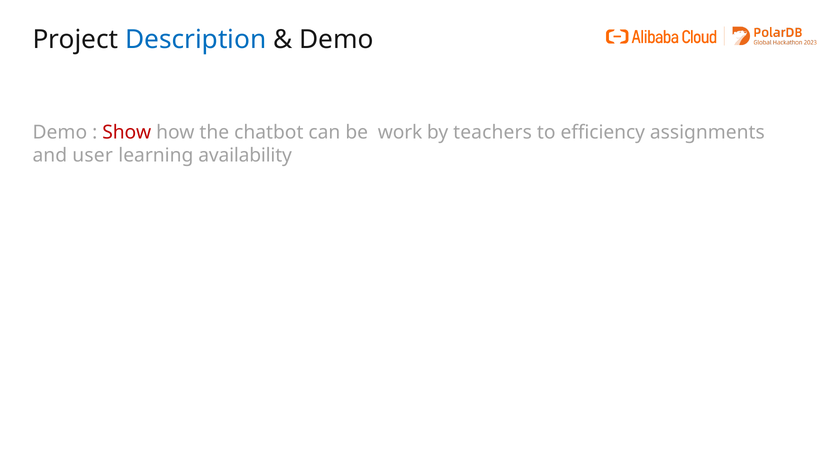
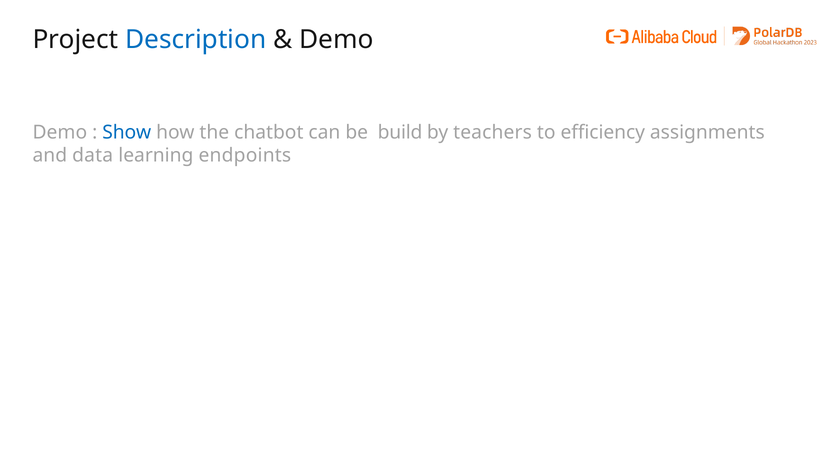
Show colour: red -> blue
work: work -> build
user: user -> data
availability: availability -> endpoints
